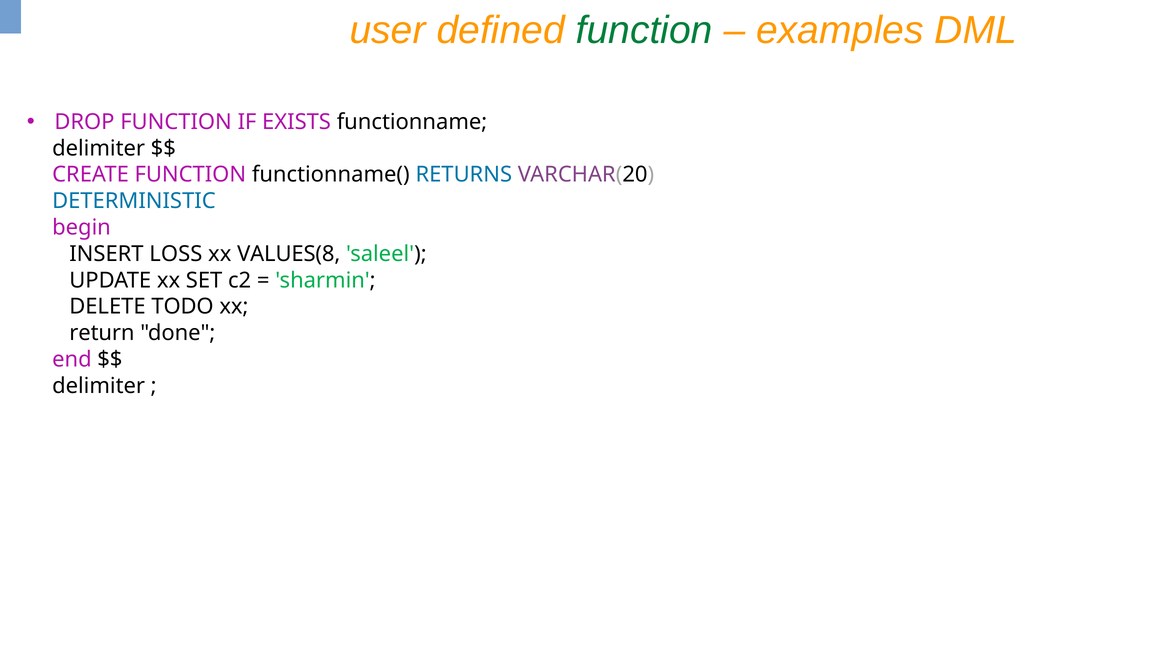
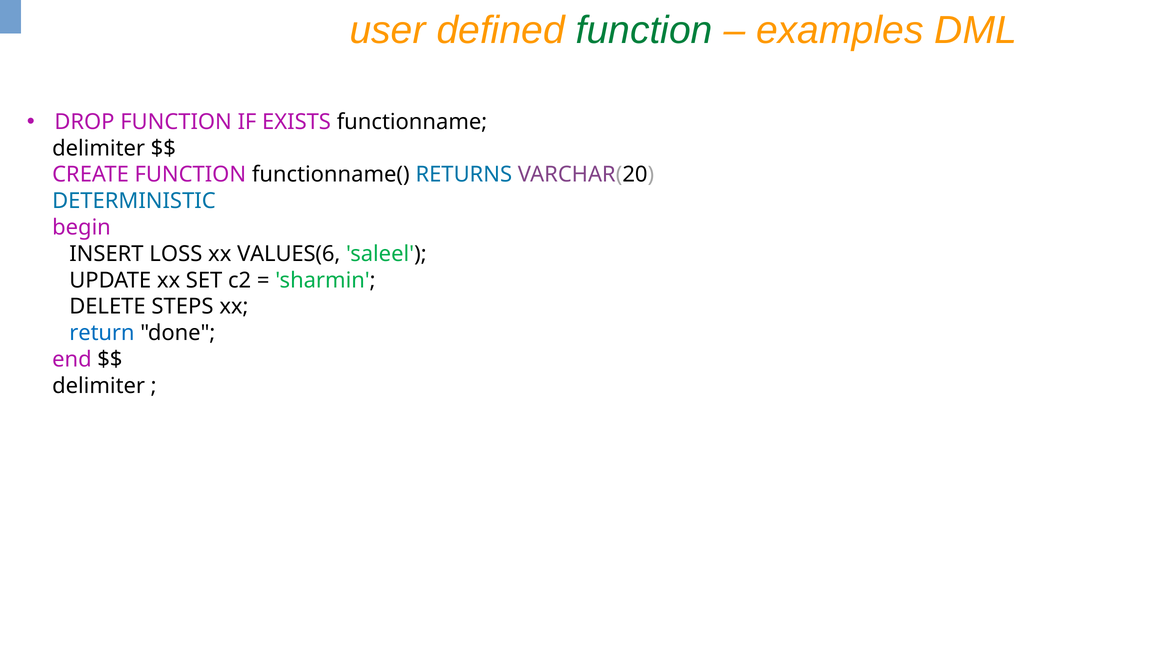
VALUES(8: VALUES(8 -> VALUES(6
TODO: TODO -> STEPS
return colour: black -> blue
